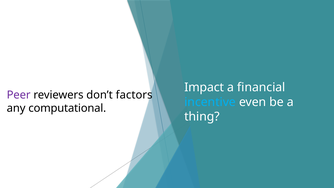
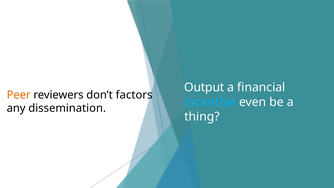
Impact: Impact -> Output
Peer colour: purple -> orange
computational: computational -> dissemination
